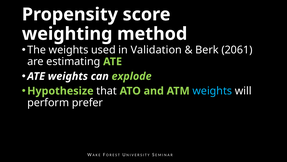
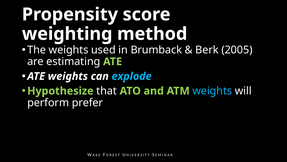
Validation: Validation -> Brumback
2061: 2061 -> 2005
explode colour: light green -> light blue
